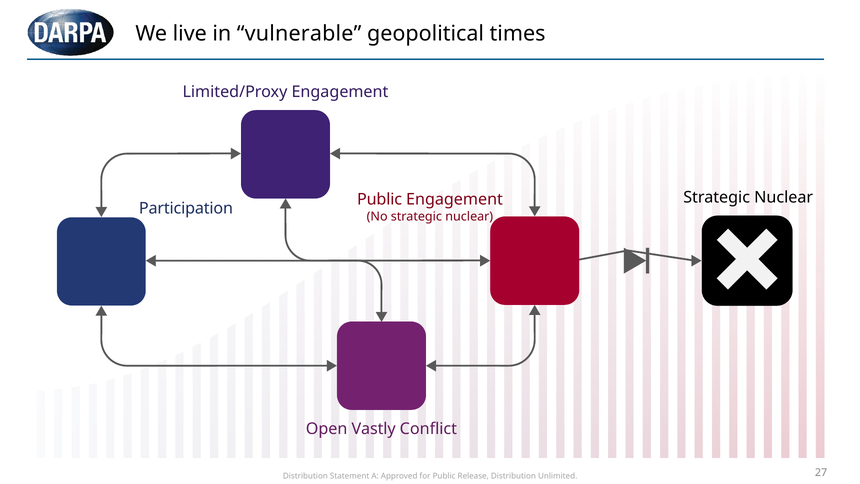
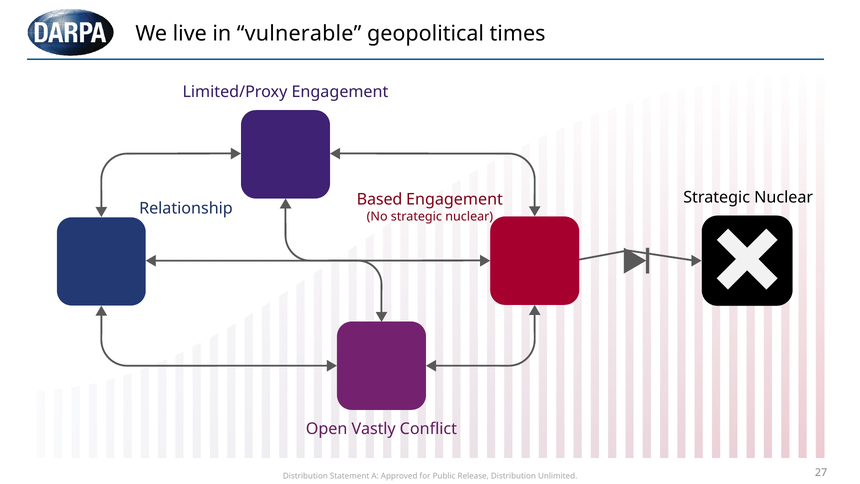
Public at (380, 199): Public -> Based
Participation: Participation -> Relationship
